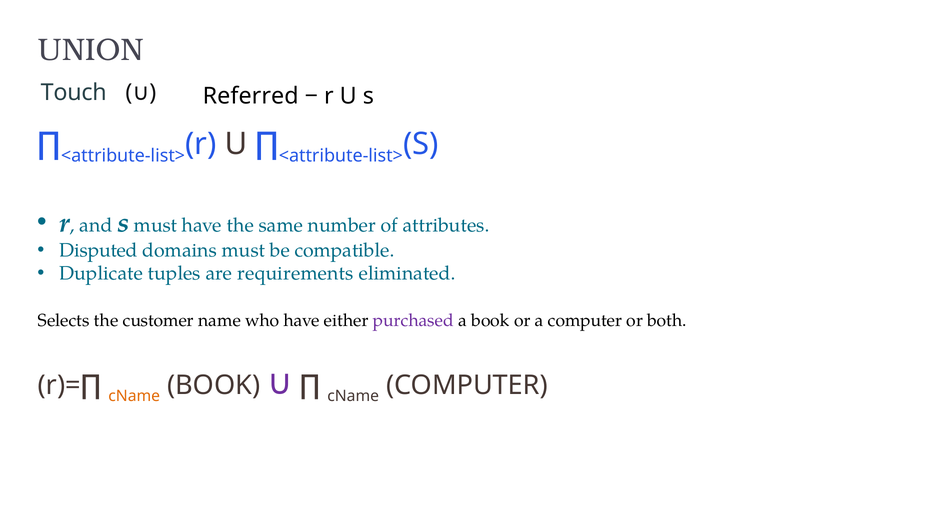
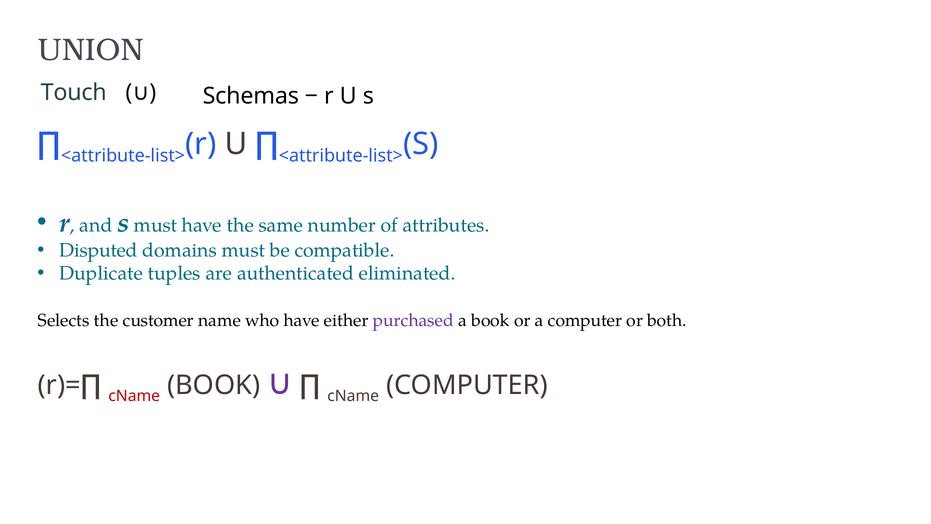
Referred: Referred -> Schemas
requirements: requirements -> authenticated
cName at (134, 396) colour: orange -> red
